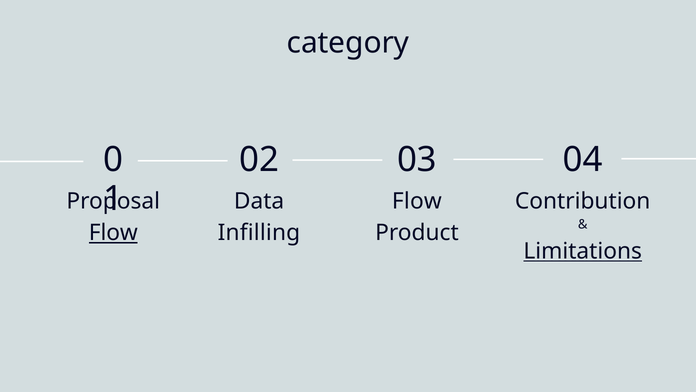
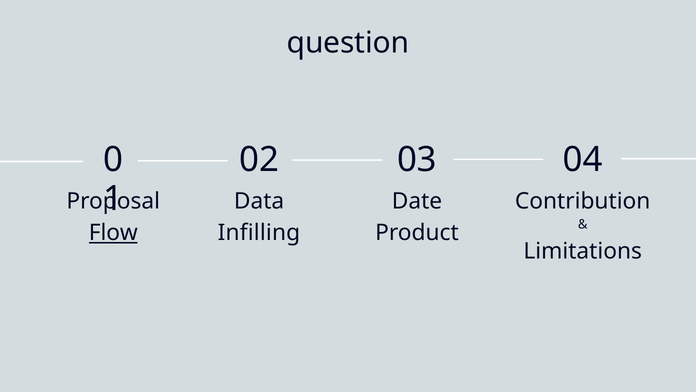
category: category -> question
Flow at (417, 201): Flow -> Date
Limitations underline: present -> none
